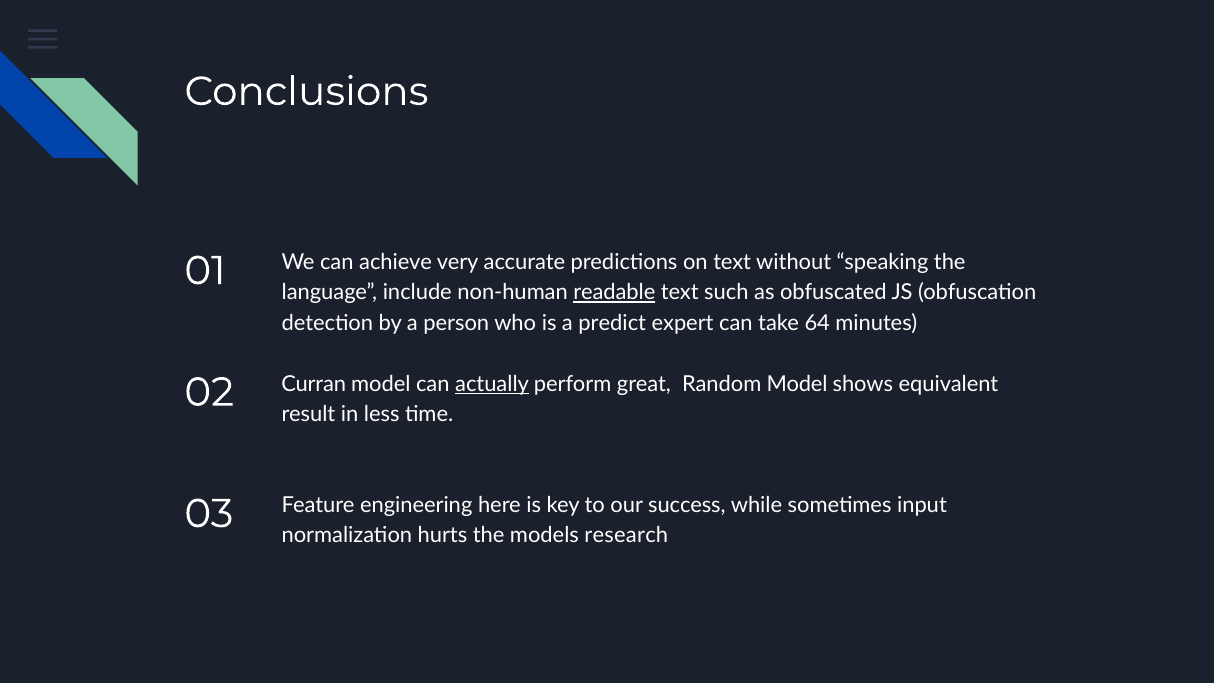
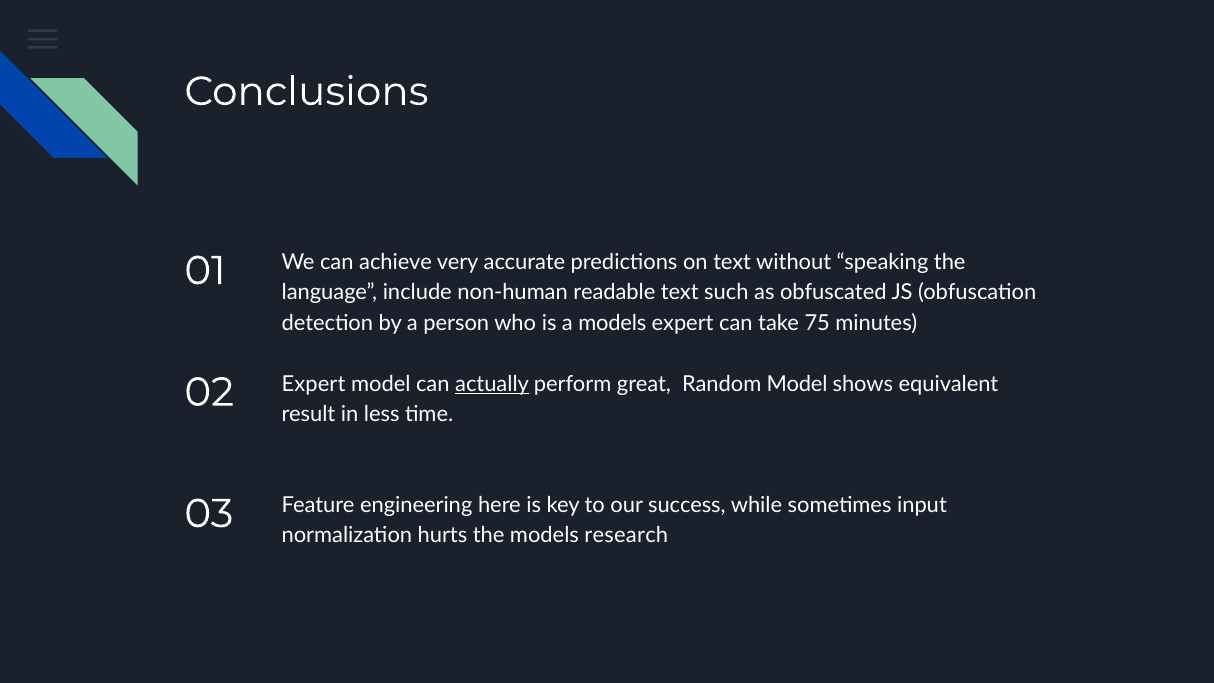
readable underline: present -> none
a predict: predict -> models
64: 64 -> 75
02 Curran: Curran -> Expert
